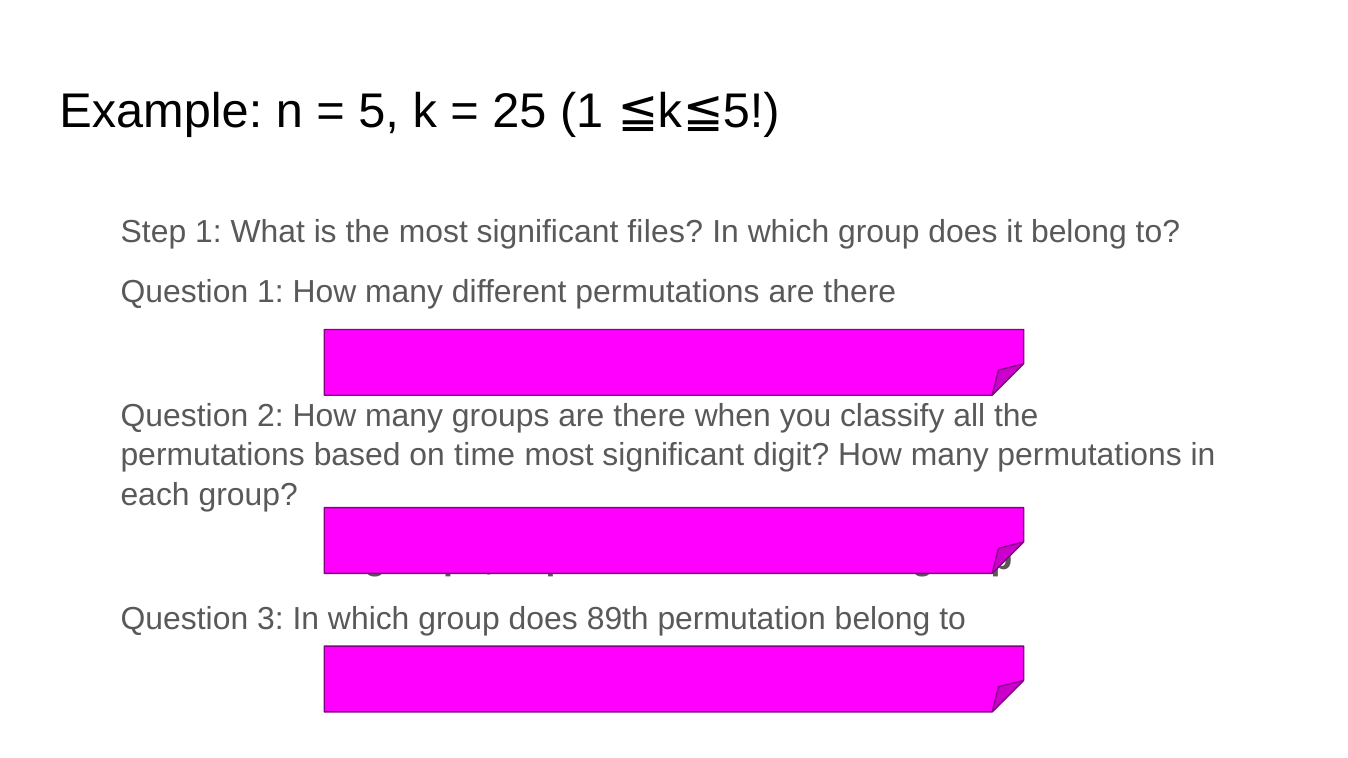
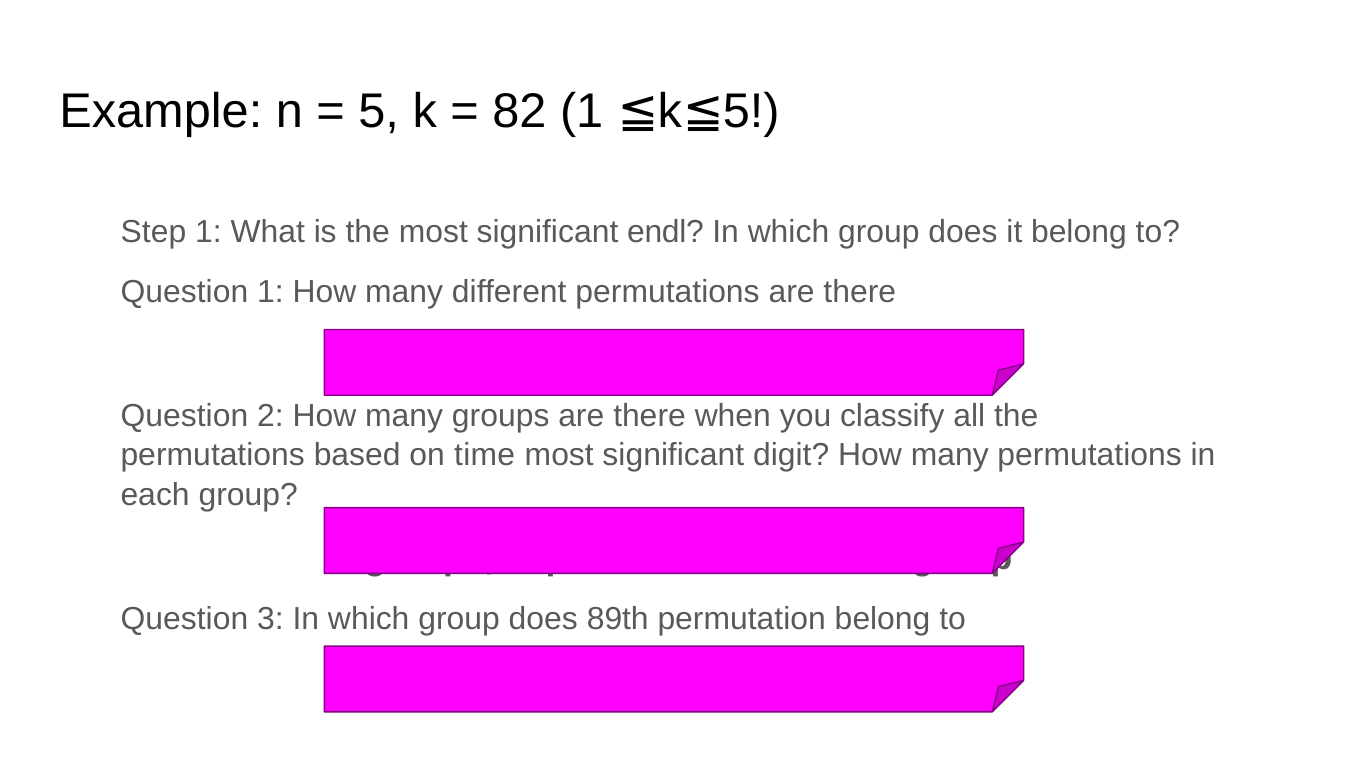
25: 25 -> 82
files: files -> endl
